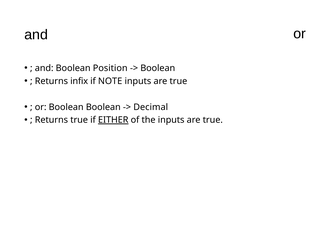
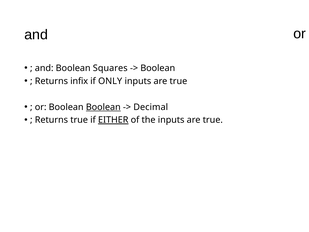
Position: Position -> Squares
NOTE: NOTE -> ONLY
Boolean at (103, 107) underline: none -> present
